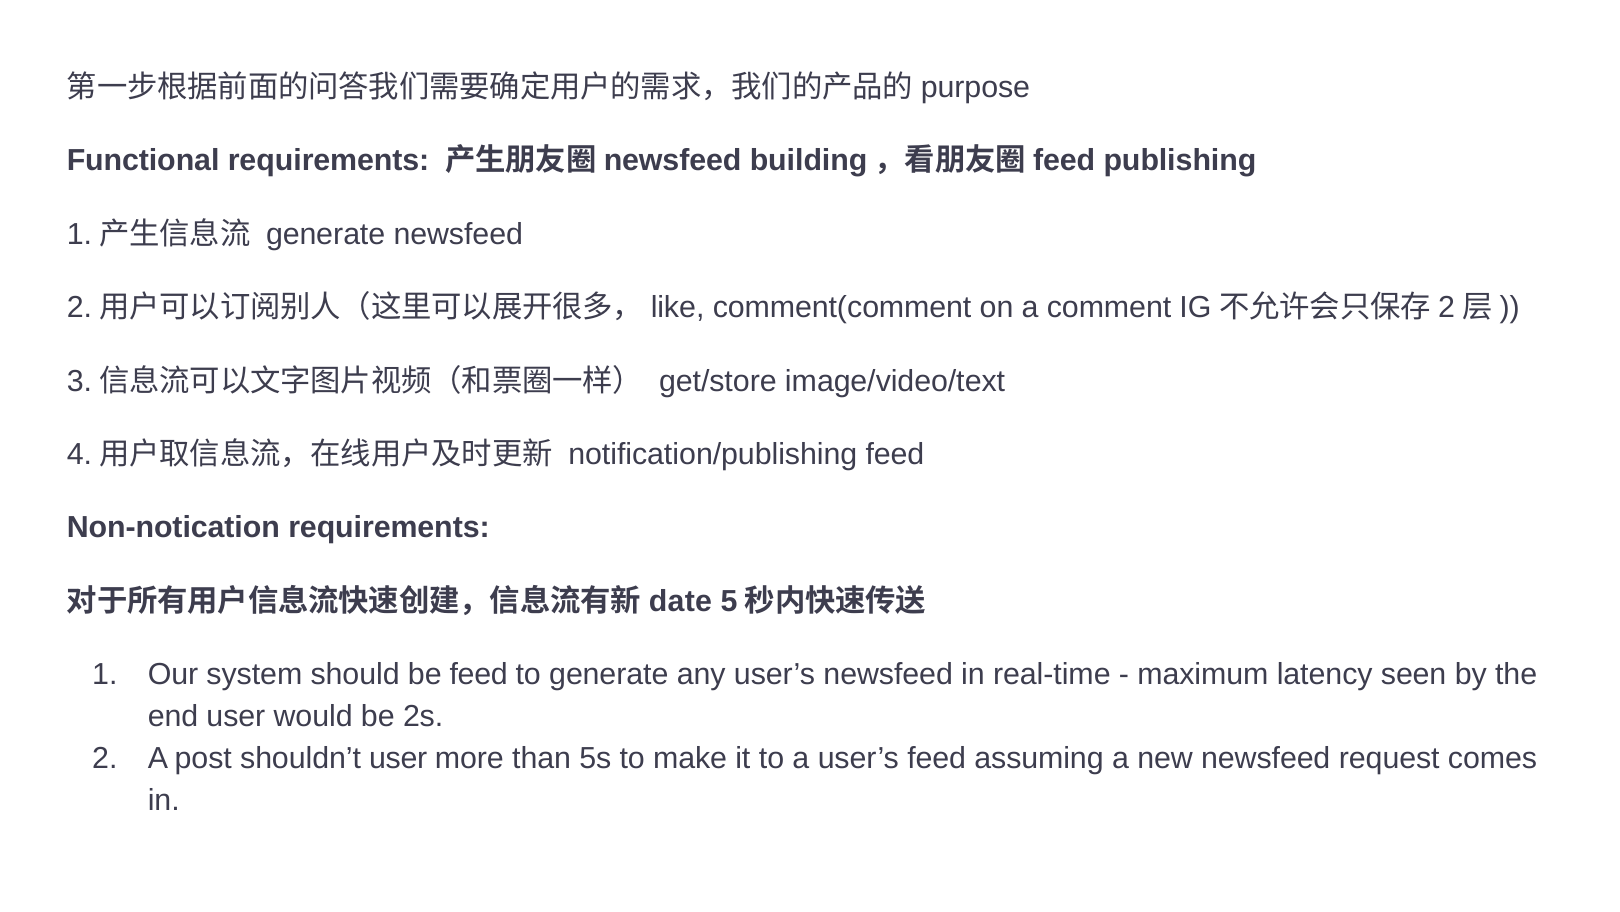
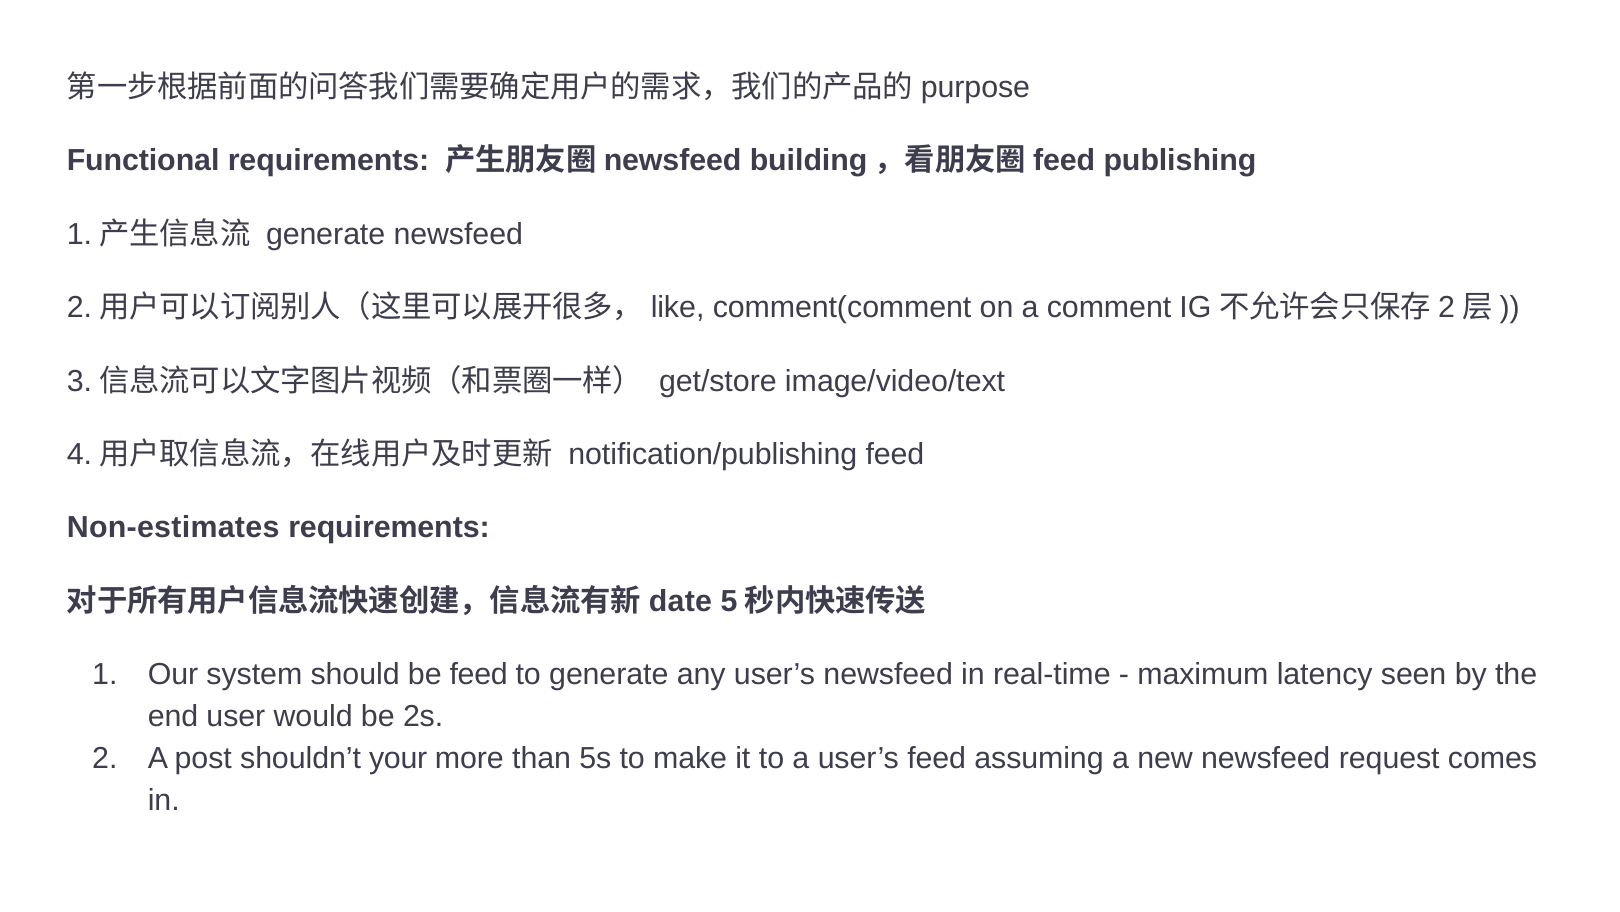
Non-notication: Non-notication -> Non-estimates
shouldn’t user: user -> your
